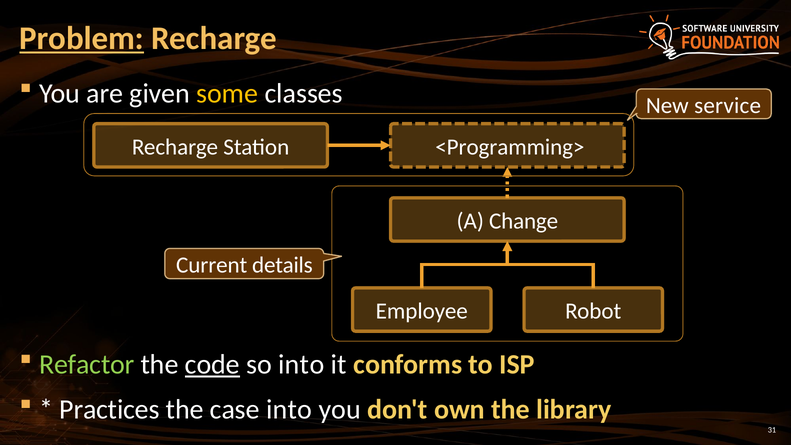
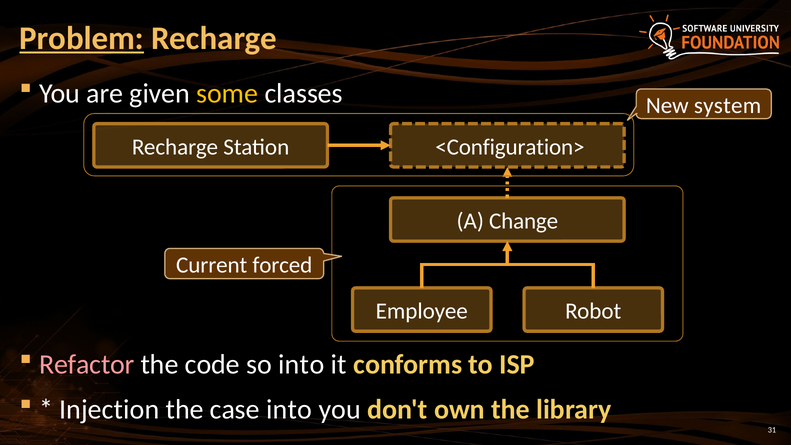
service: service -> system
<Programming>: <Programming> -> <Configuration>
details: details -> forced
Refactor colour: light green -> pink
code underline: present -> none
Practices: Practices -> Injection
